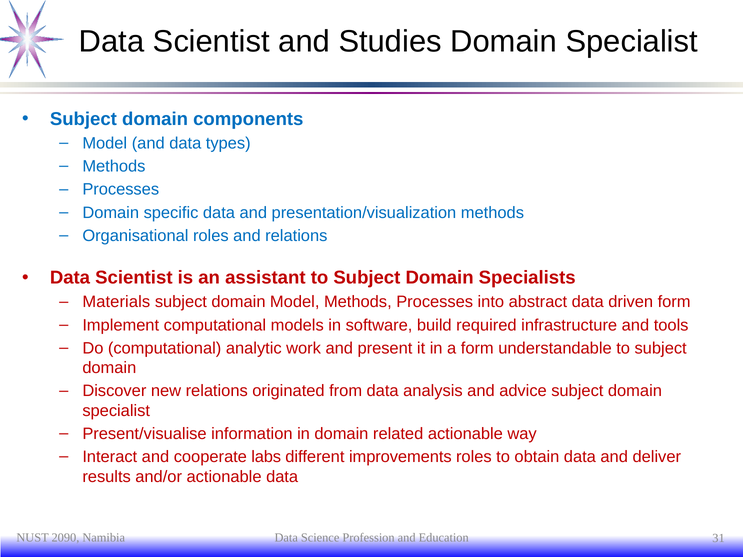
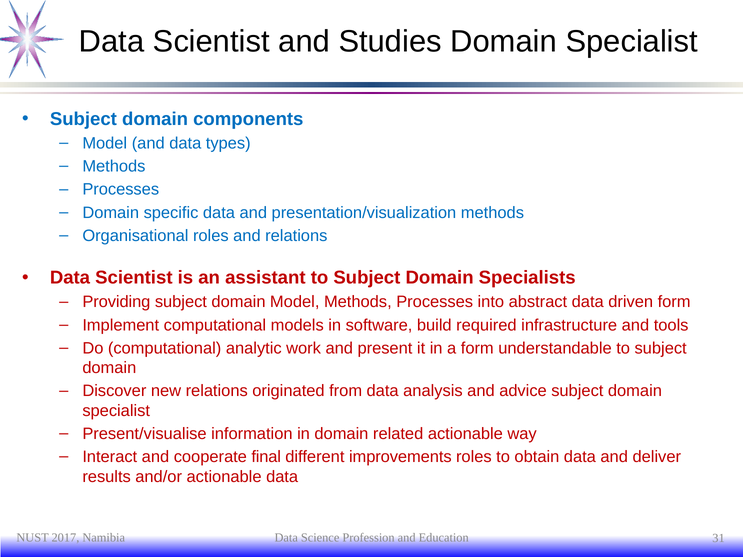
Materials: Materials -> Providing
labs: labs -> final
2090: 2090 -> 2017
